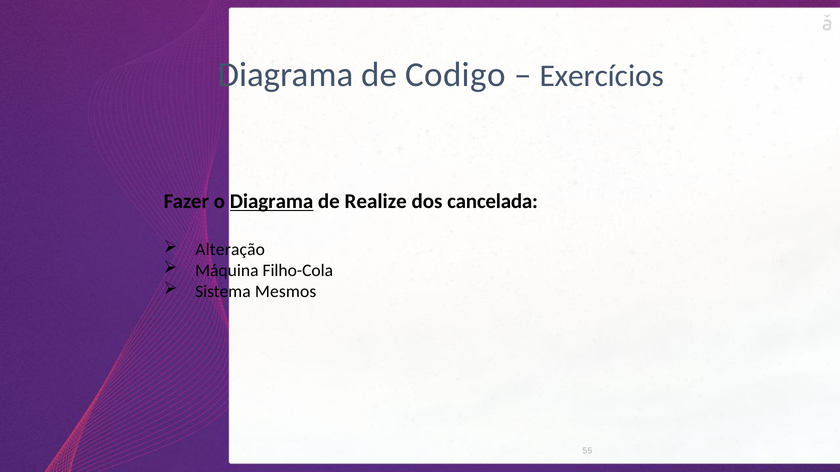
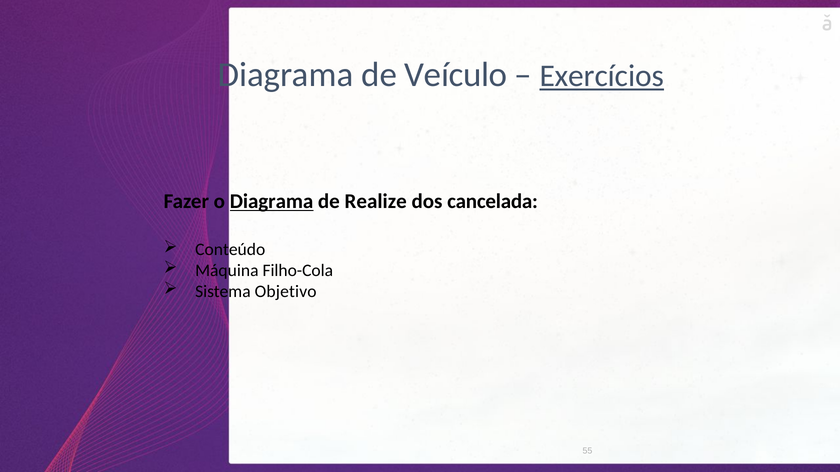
Codigo: Codigo -> Veículo
Exercícios underline: none -> present
Alteração: Alteração -> Conteúdo
Mesmos: Mesmos -> Objetivo
